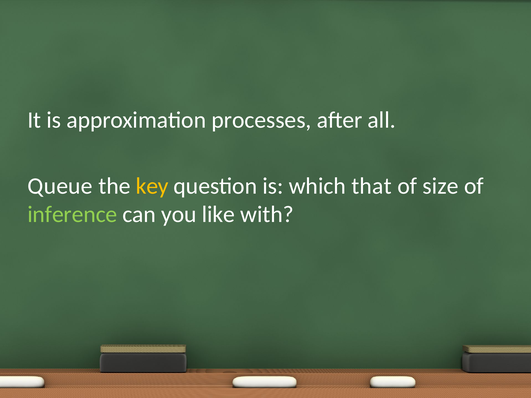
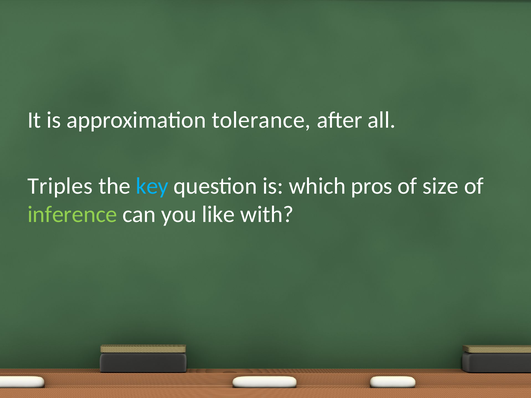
processes: processes -> tolerance
Queue: Queue -> Triples
key colour: yellow -> light blue
that: that -> pros
